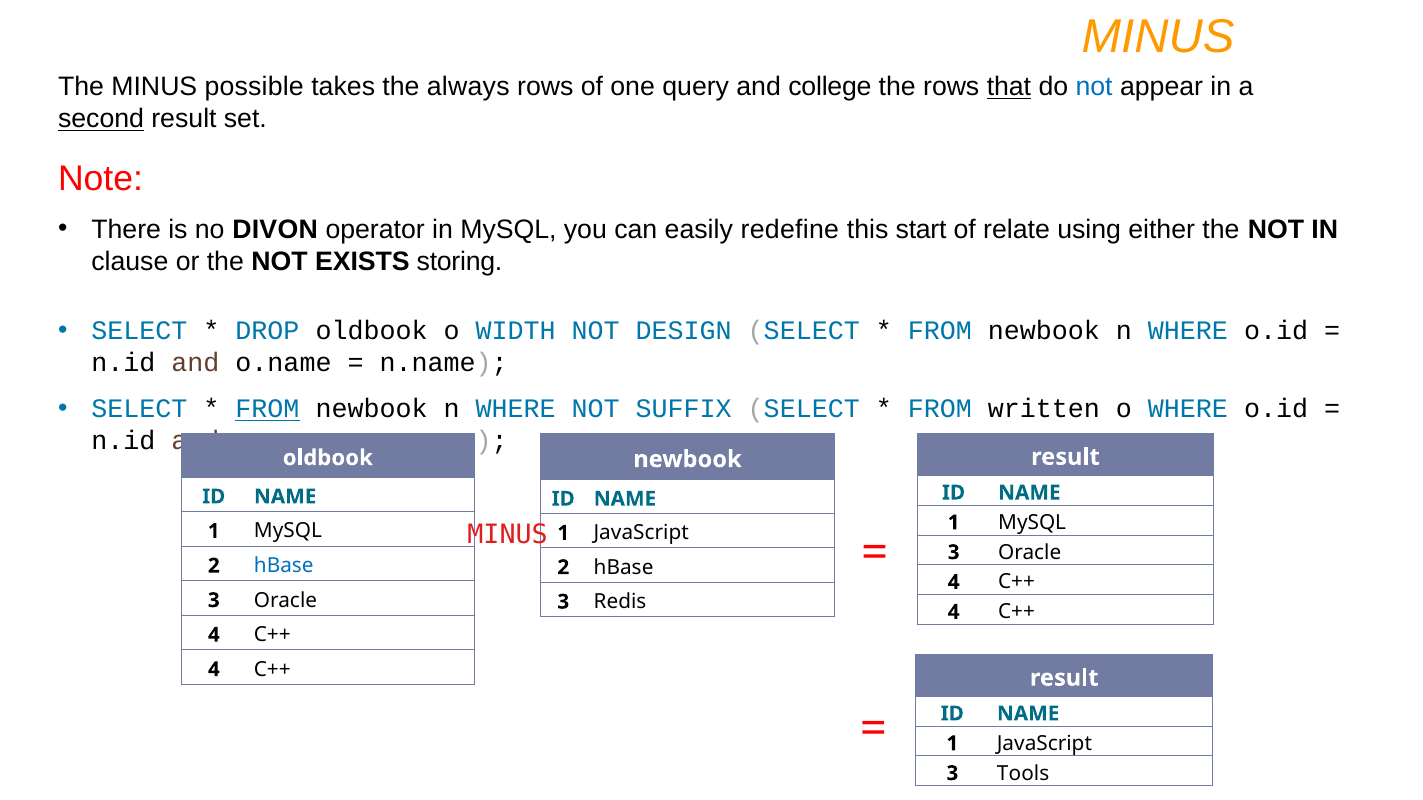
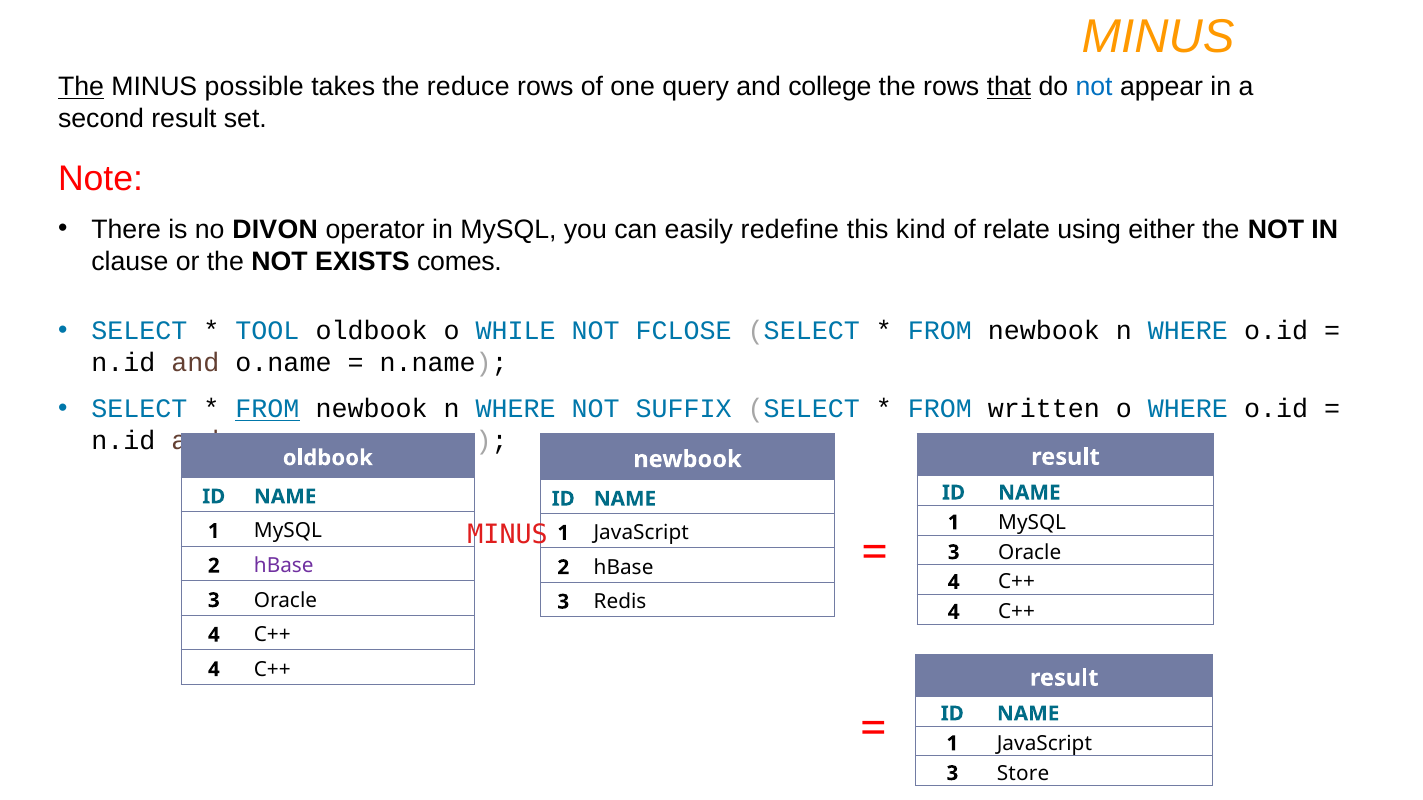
The at (81, 87) underline: none -> present
always: always -> reduce
second underline: present -> none
start: start -> kind
storing: storing -> comes
DROP: DROP -> TOOL
WIDTH: WIDTH -> WHILE
DESIGN: DESIGN -> FCLOSE
hBase at (284, 566) colour: blue -> purple
Tools: Tools -> Store
